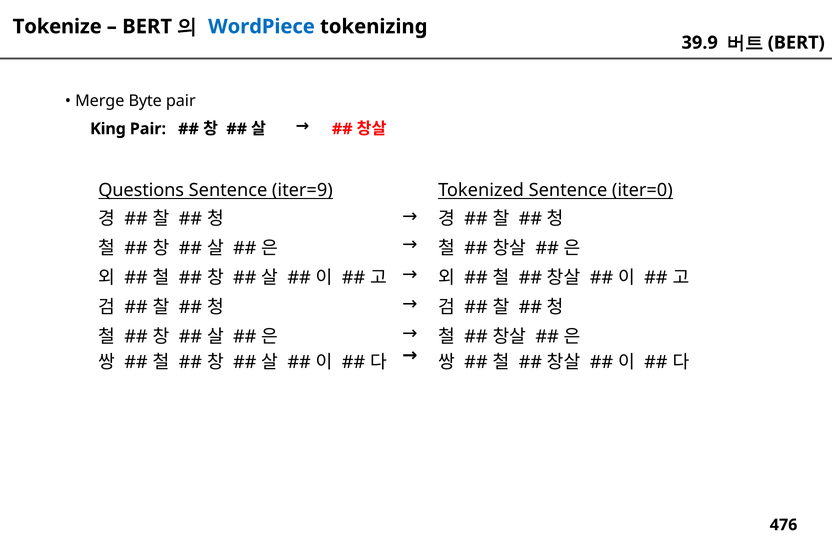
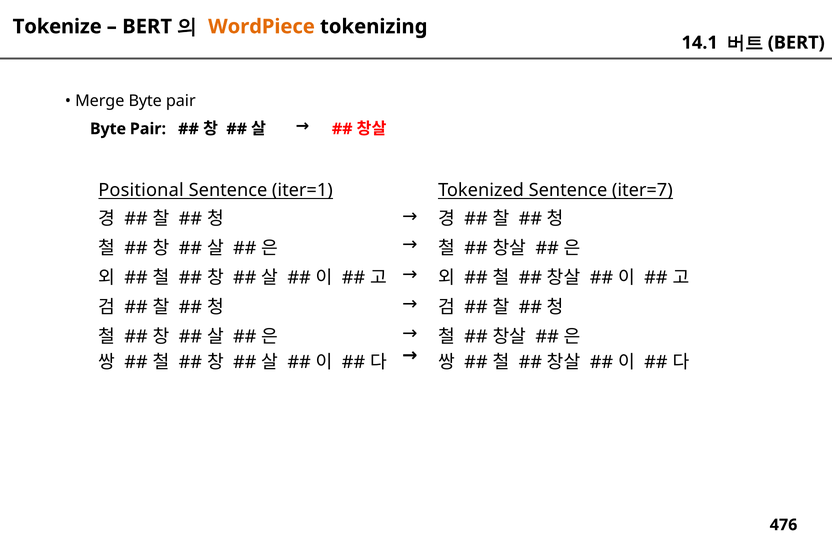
WordPiece colour: blue -> orange
39.9: 39.9 -> 14.1
King at (108, 129): King -> Byte
Questions: Questions -> Positional
iter=9: iter=9 -> iter=1
iter=0: iter=0 -> iter=7
